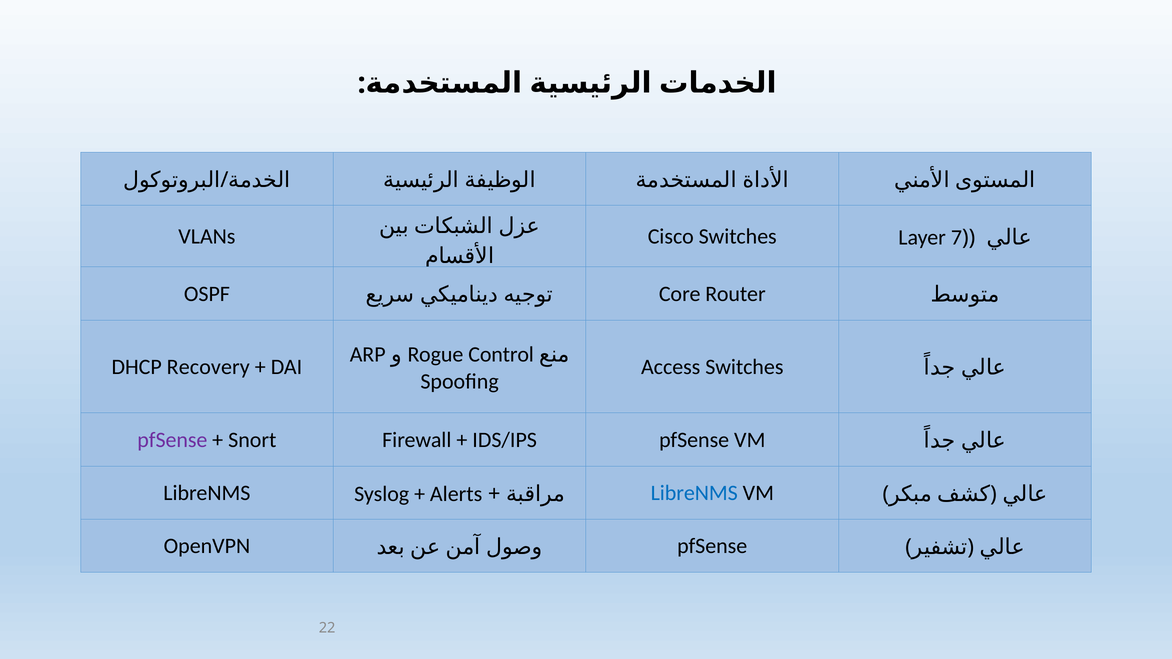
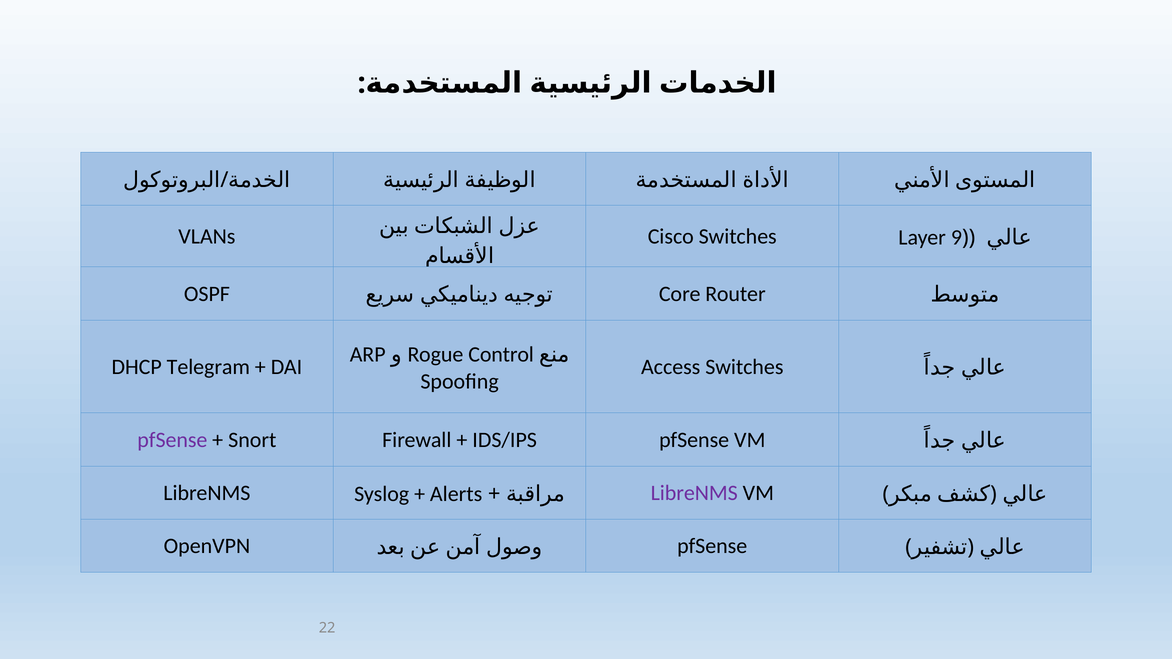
7: 7 -> 9
Recovery: Recovery -> Telegram
LibreNMS at (694, 493) colour: blue -> purple
